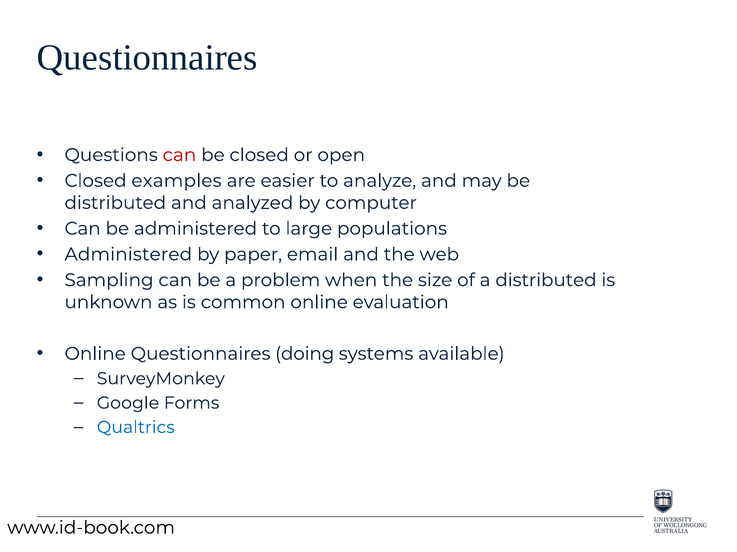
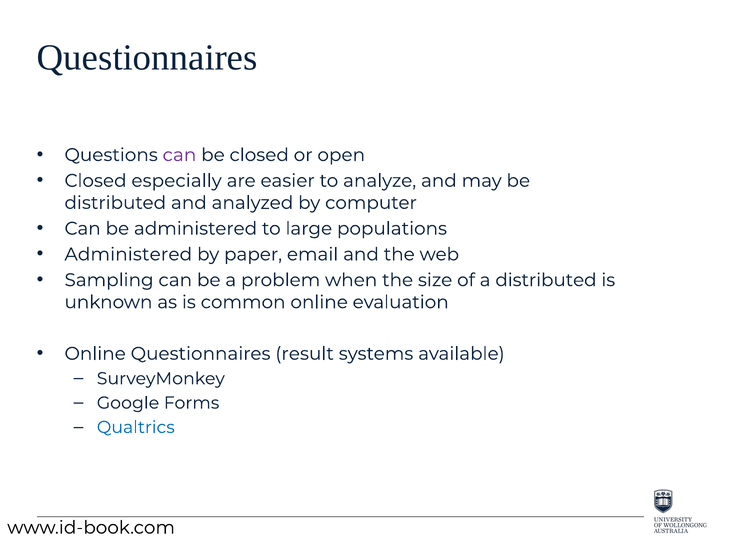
can at (179, 155) colour: red -> purple
examples: examples -> especially
doing: doing -> result
